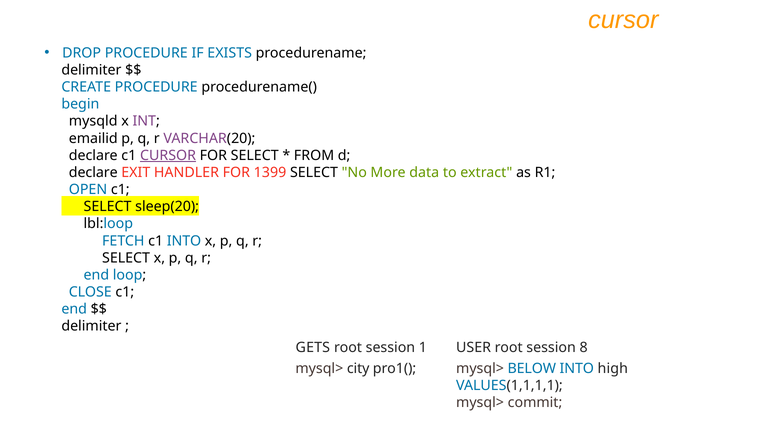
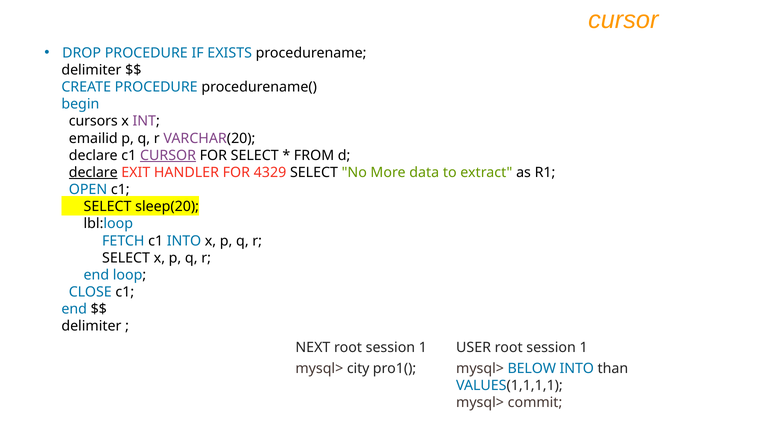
mysqld: mysqld -> cursors
declare at (93, 173) underline: none -> present
1399: 1399 -> 4329
GETS: GETS -> NEXT
USER root session 8: 8 -> 1
high: high -> than
